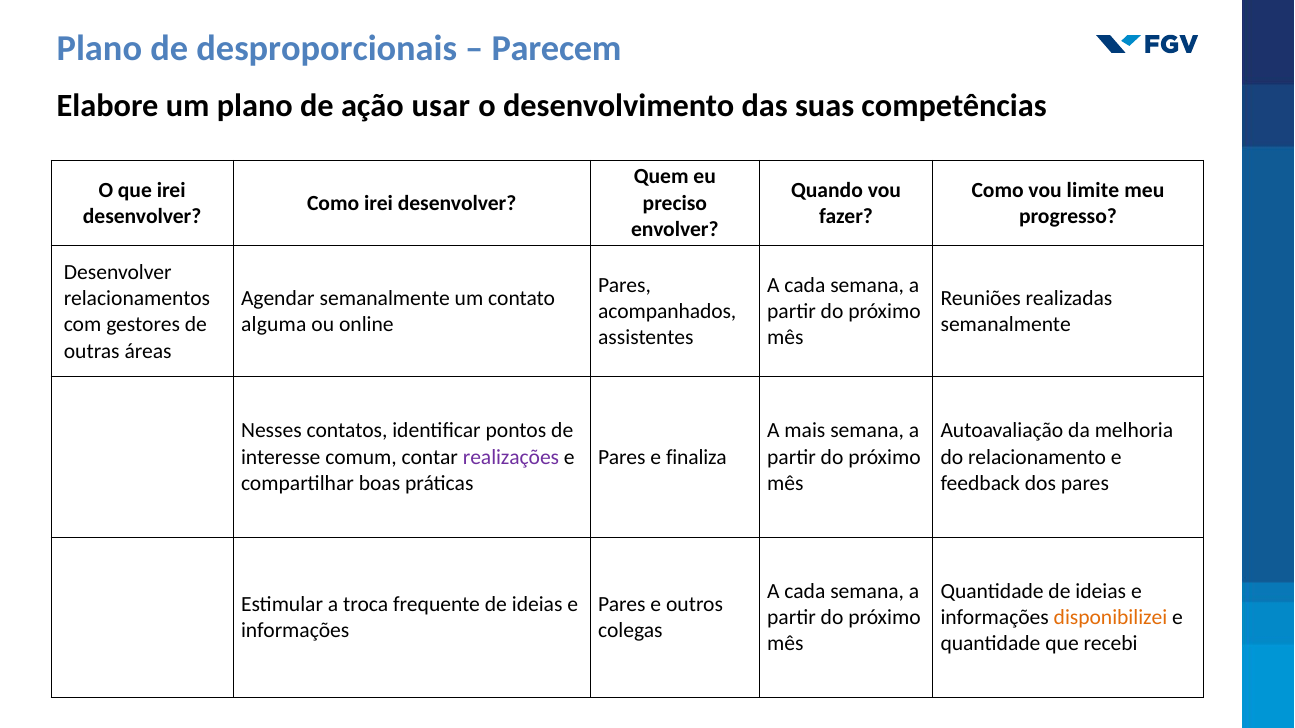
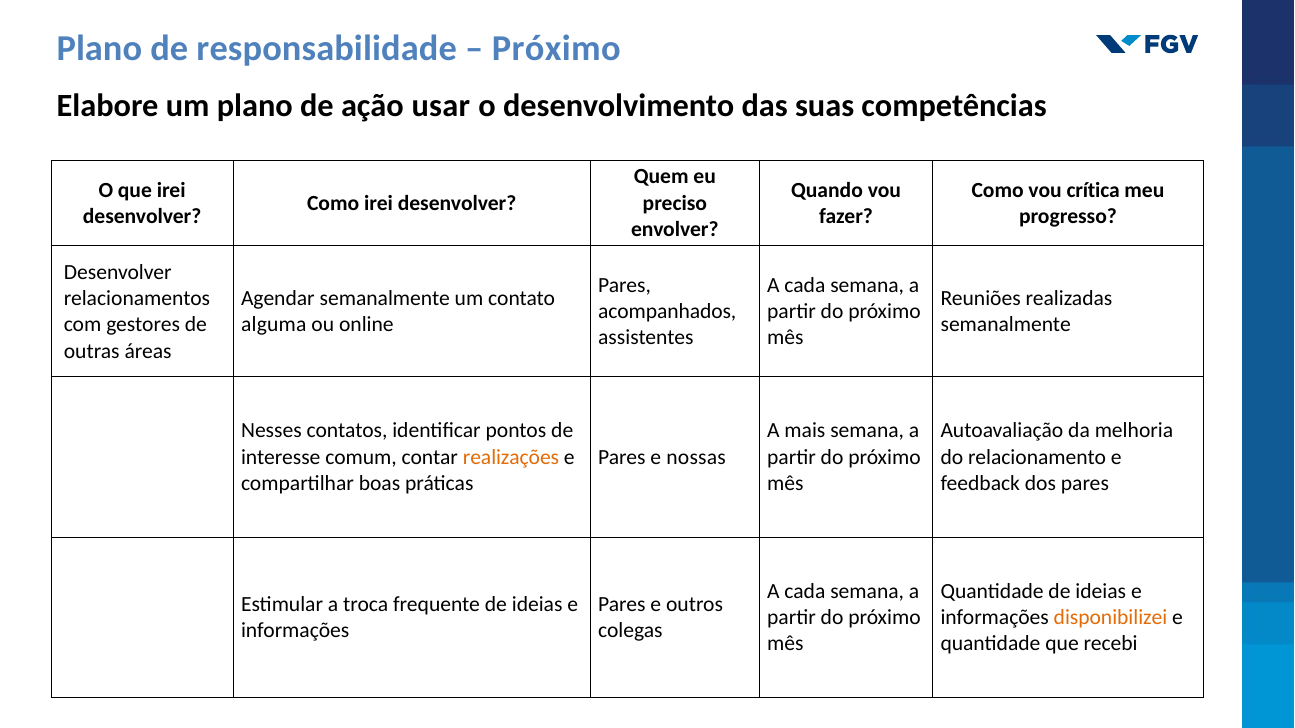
desproporcionais: desproporcionais -> responsabilidade
Parecem at (557, 48): Parecem -> Próximo
limite: limite -> crítica
realizações colour: purple -> orange
finaliza: finaliza -> nossas
